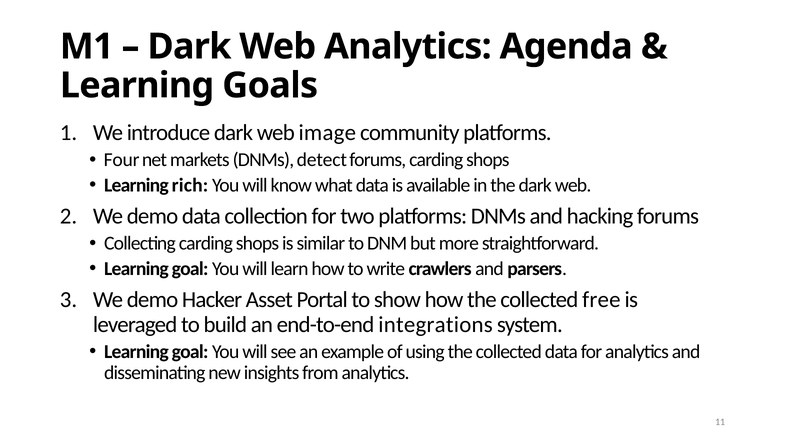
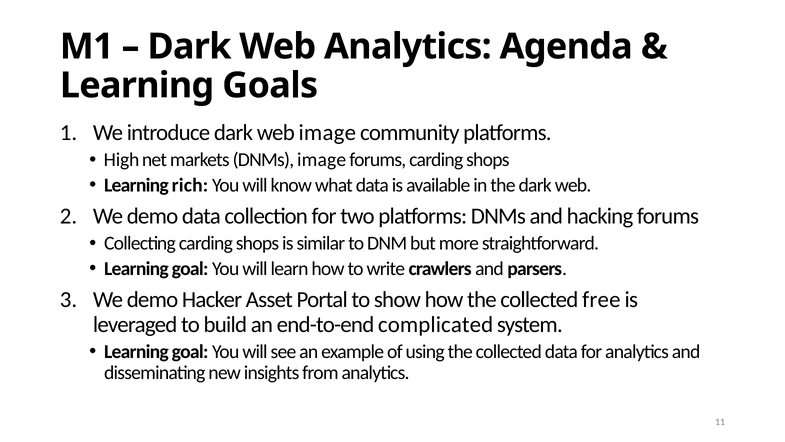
Four: Four -> High
DNMs detect: detect -> image
integrations: integrations -> complicated
